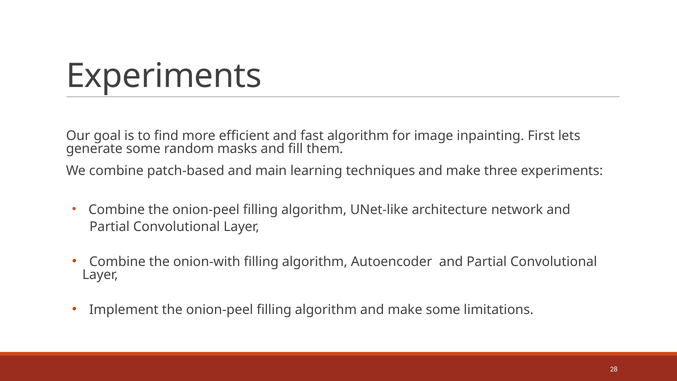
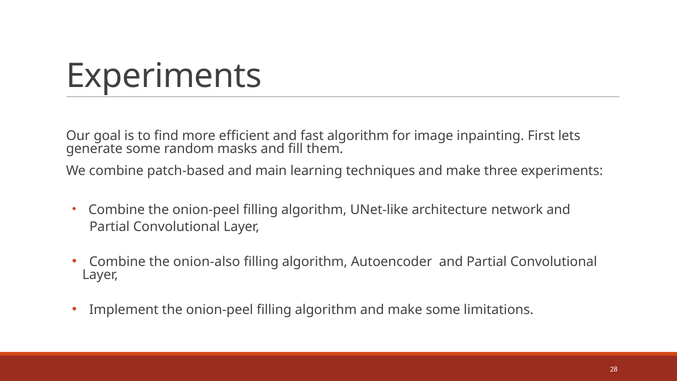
onion-with: onion-with -> onion-also
